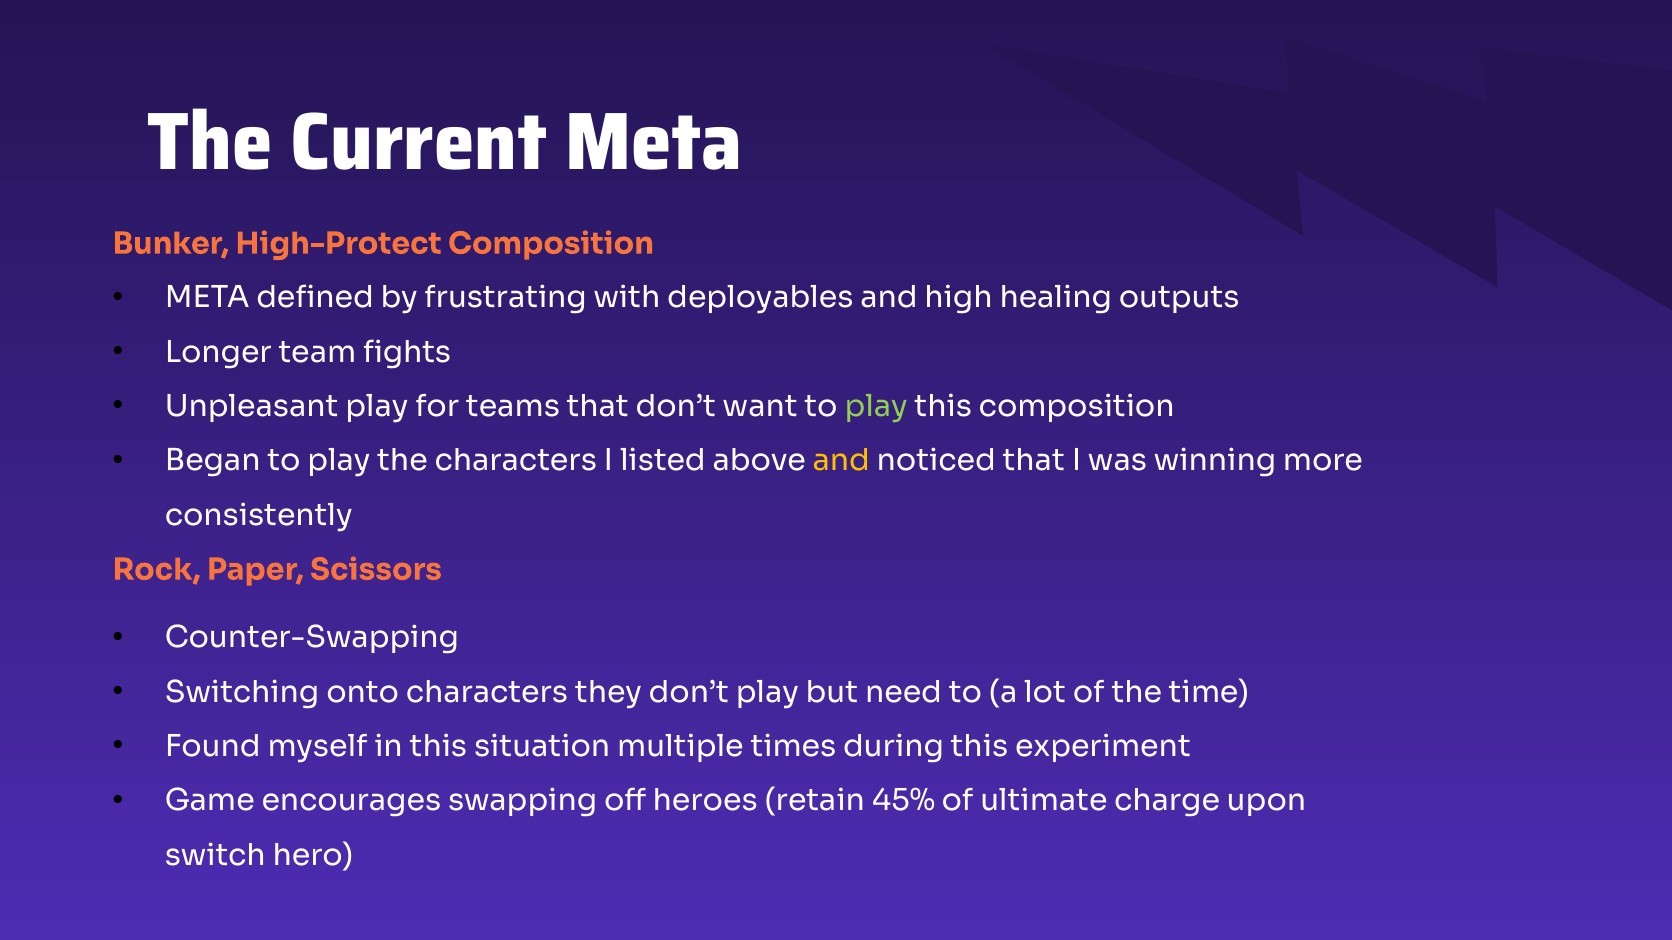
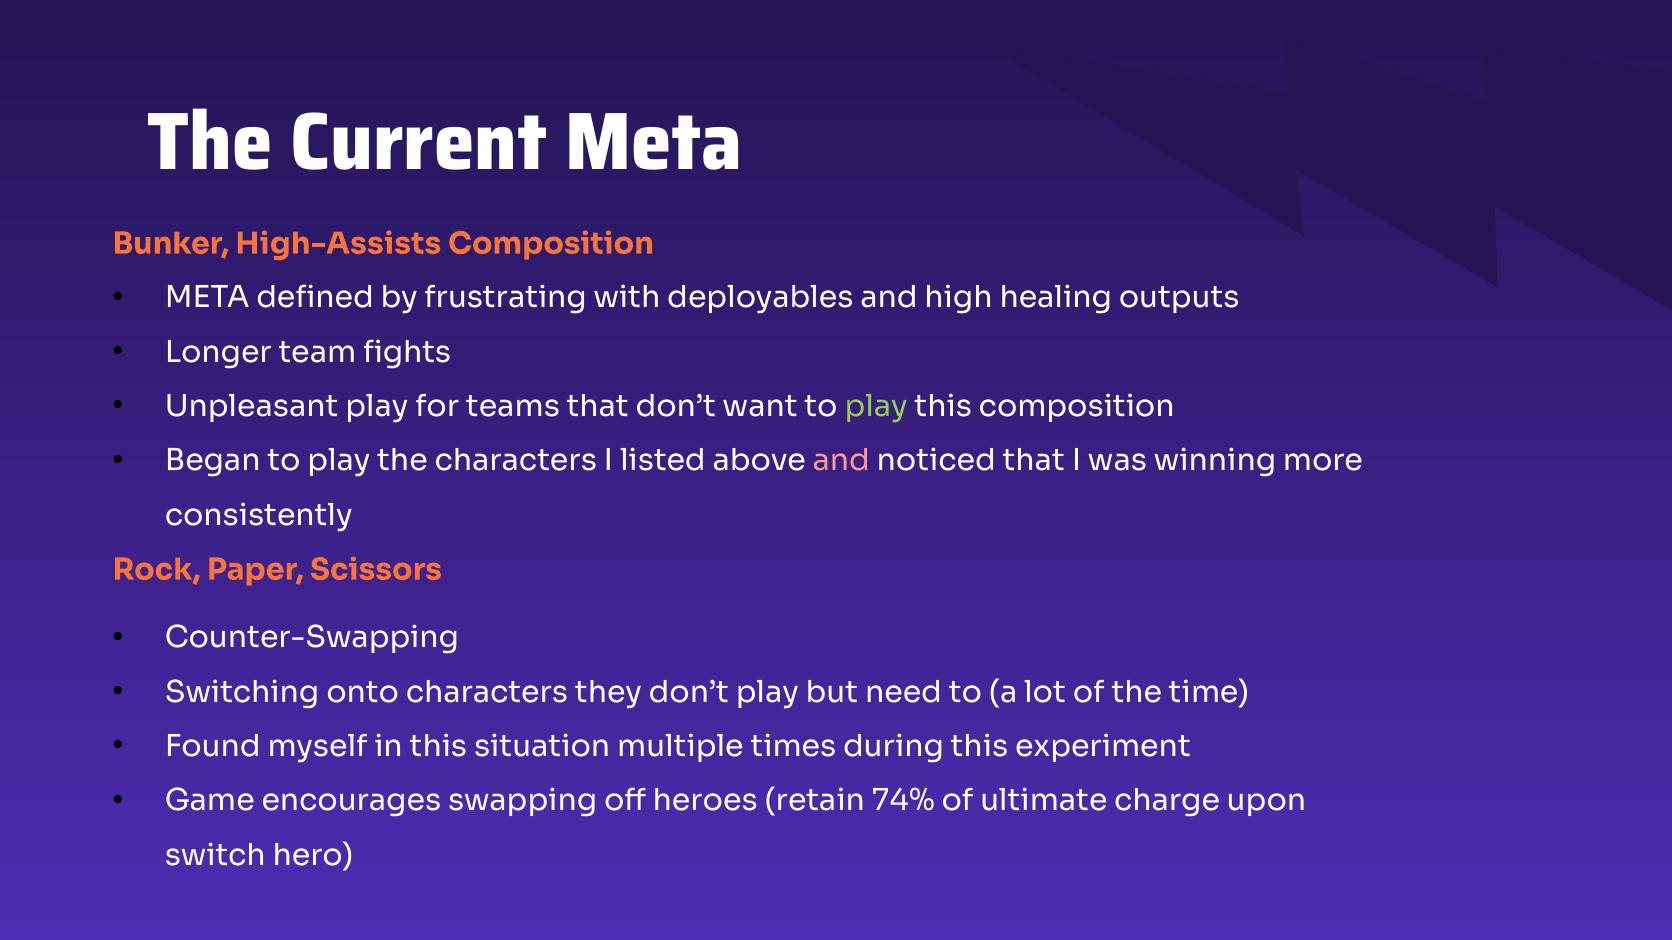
High-Protect: High-Protect -> High-Assists
and at (841, 461) colour: yellow -> pink
45%: 45% -> 74%
